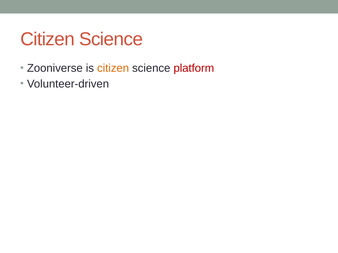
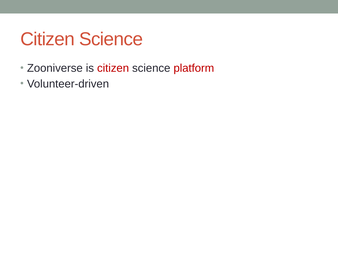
citizen at (113, 68) colour: orange -> red
